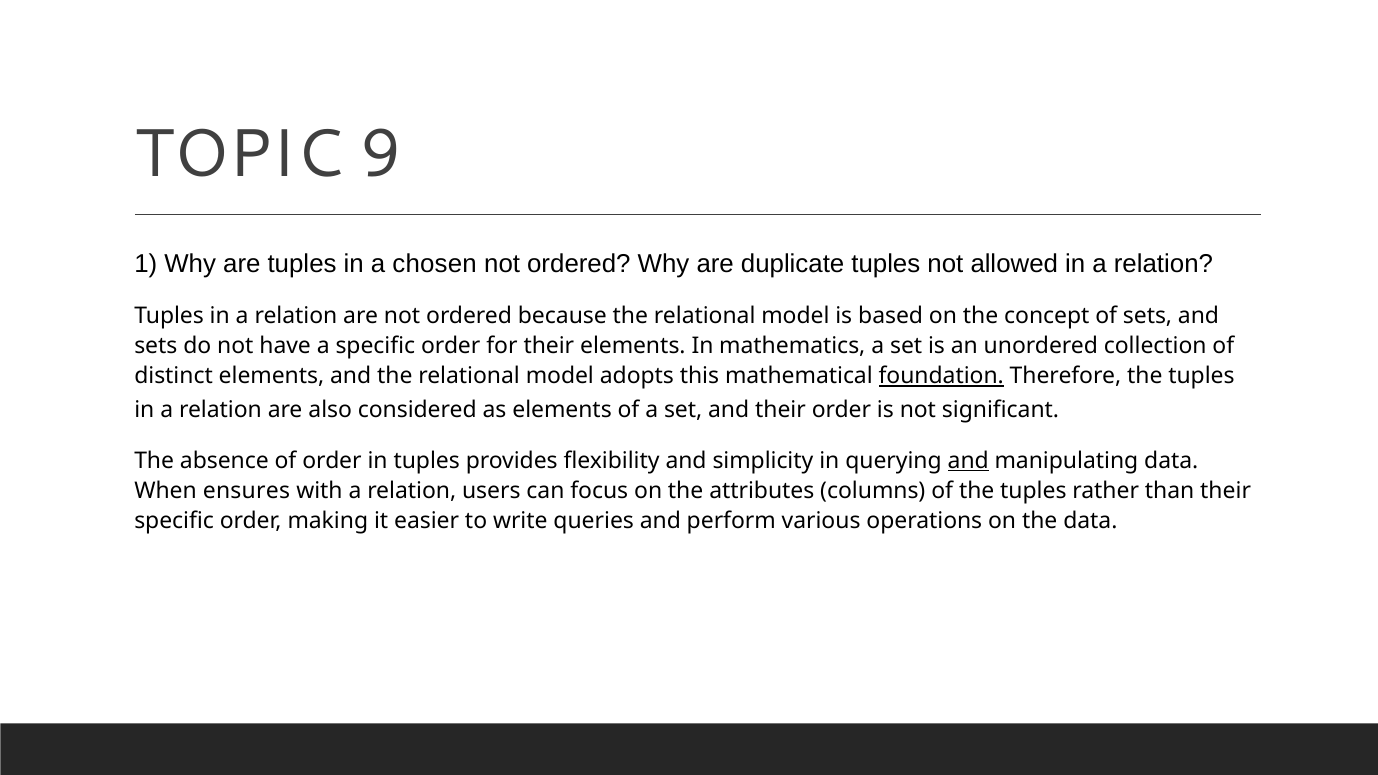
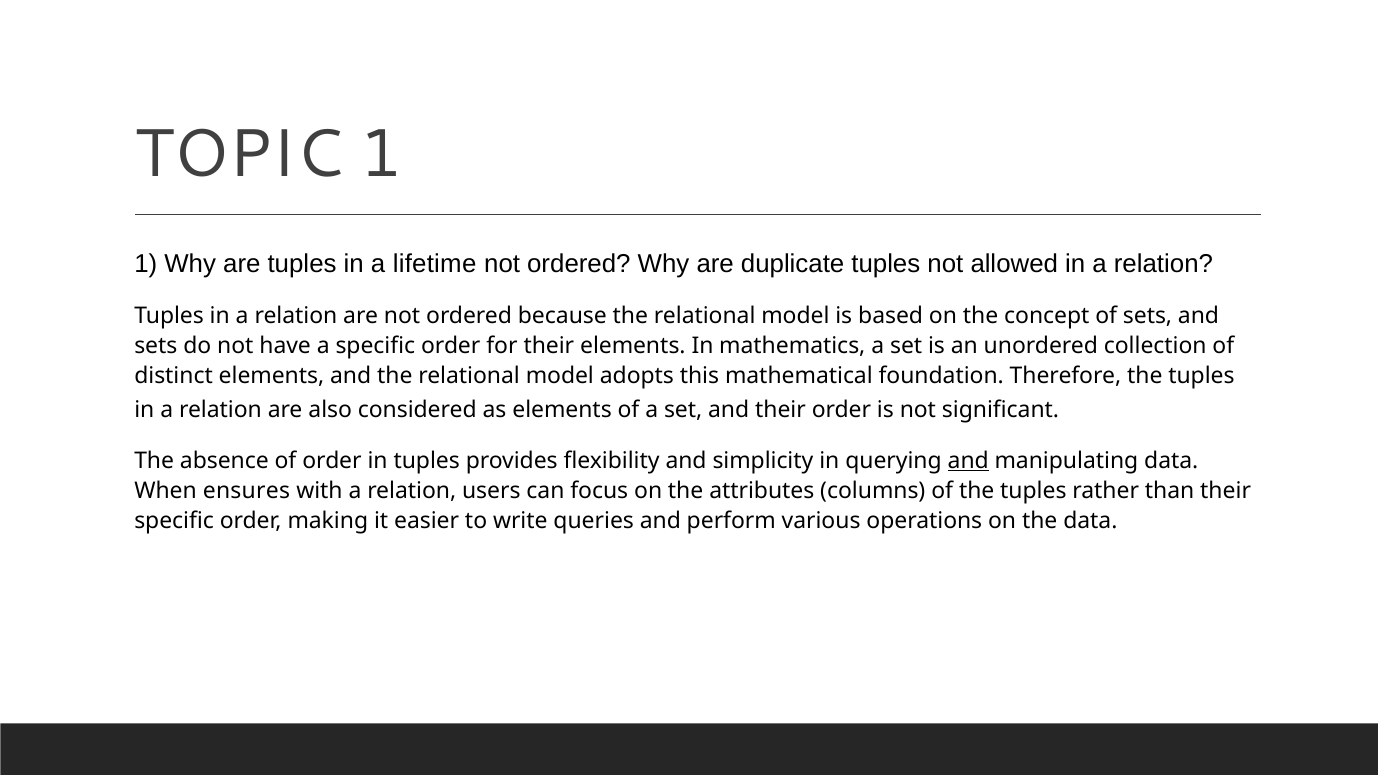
TOPIC 9: 9 -> 1
chosen: chosen -> lifetime
foundation underline: present -> none
